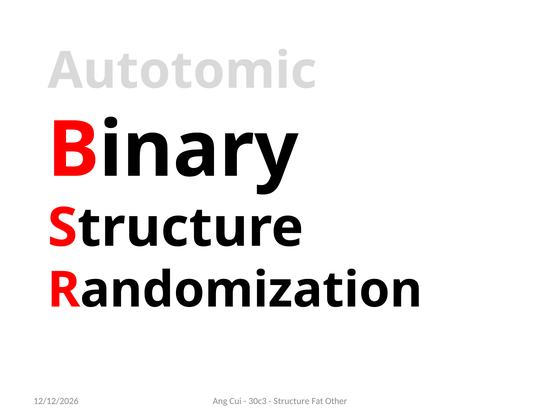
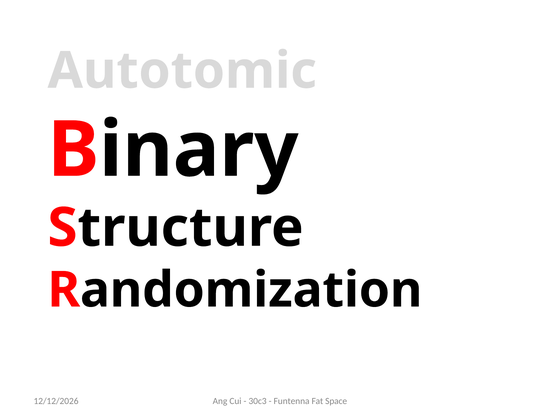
Structure at (292, 401): Structure -> Funtenna
Other: Other -> Space
